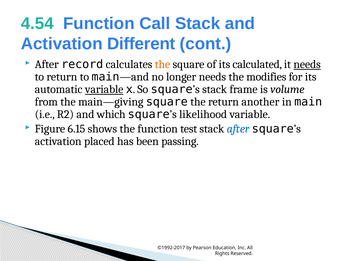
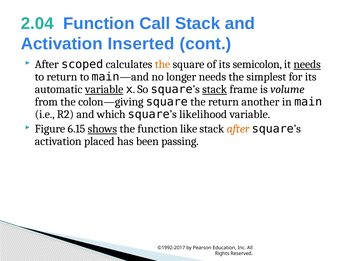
4.54: 4.54 -> 2.04
Different: Different -> Inserted
record: record -> scoped
calculated: calculated -> semicolon
modifies: modifies -> simplest
stack at (215, 89) underline: none -> present
main—giving: main—giving -> colon—giving
shows underline: none -> present
test: test -> like
after at (238, 129) colour: blue -> orange
